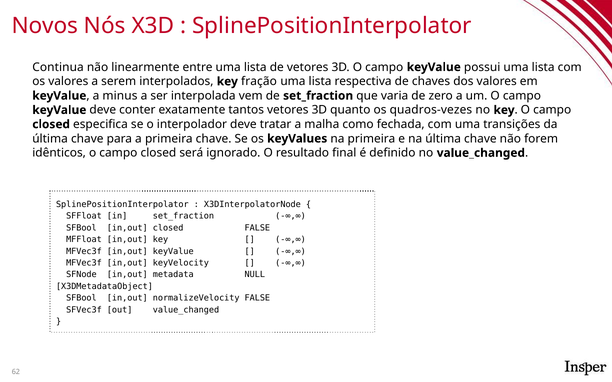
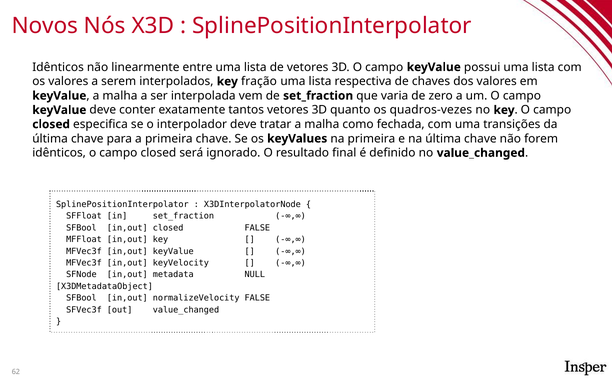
Continua at (58, 67): Continua -> Idênticos
keyValue a minus: minus -> malha
